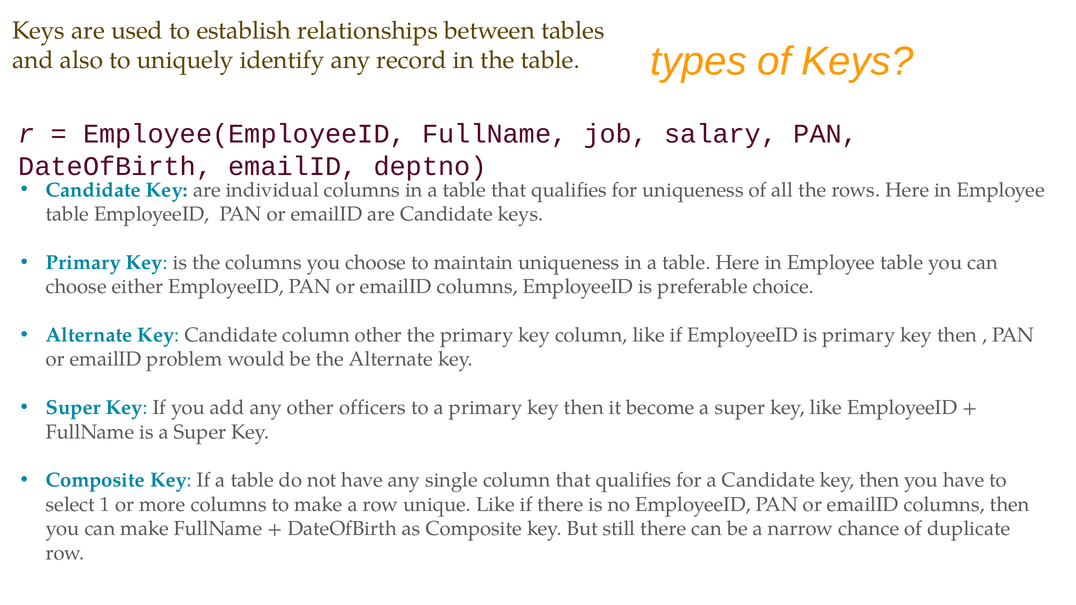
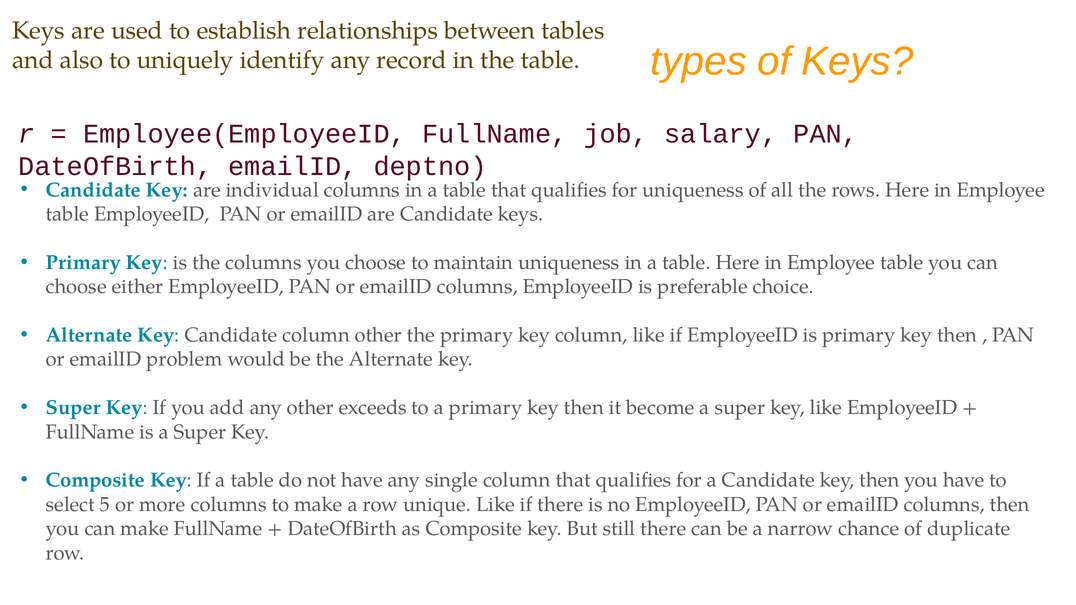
officers: officers -> exceeds
1: 1 -> 5
